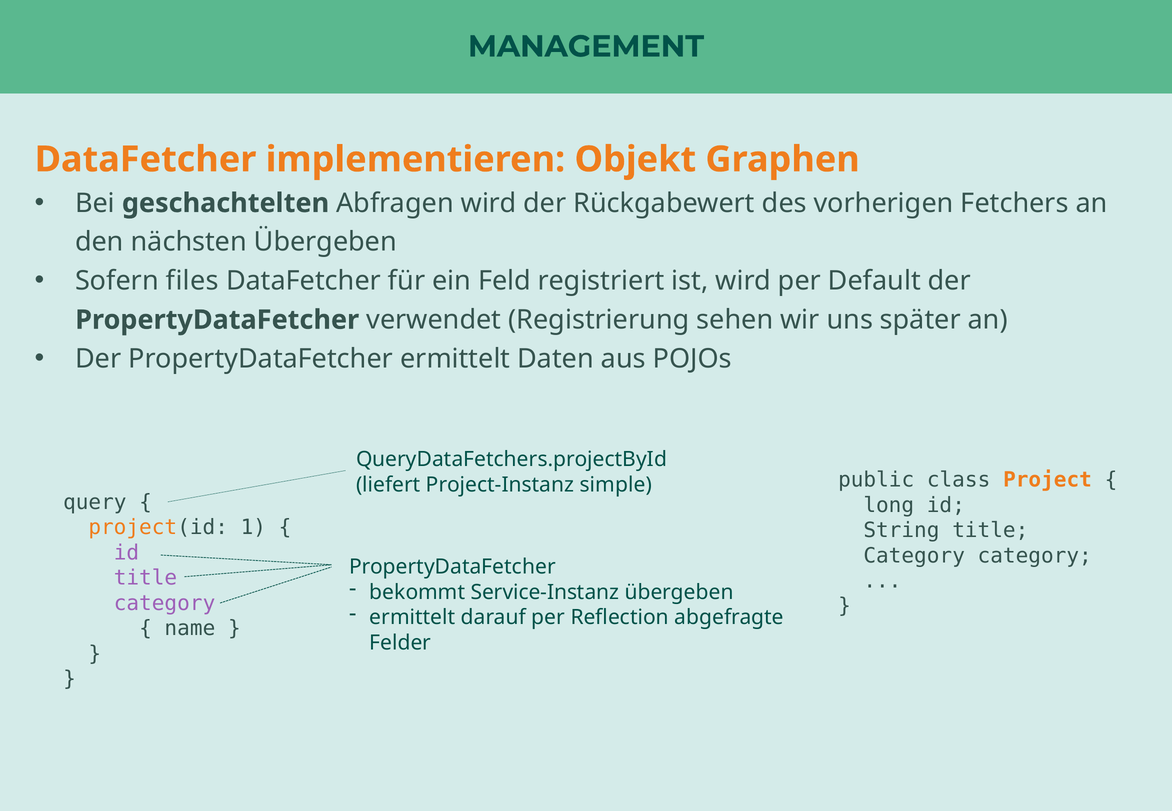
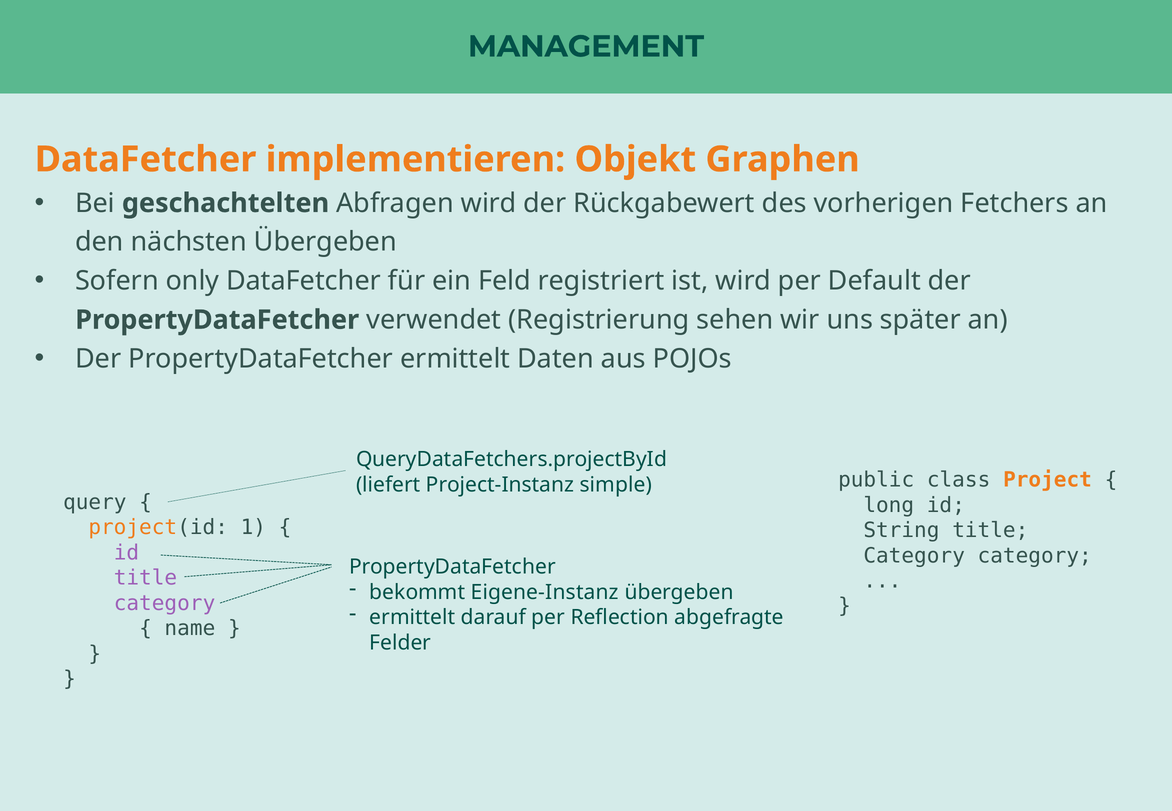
files: files -> only
Service-Instanz: Service-Instanz -> Eigene-Instanz
